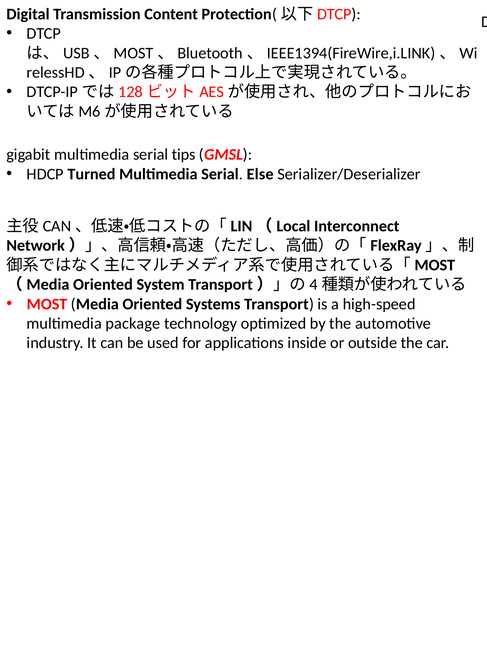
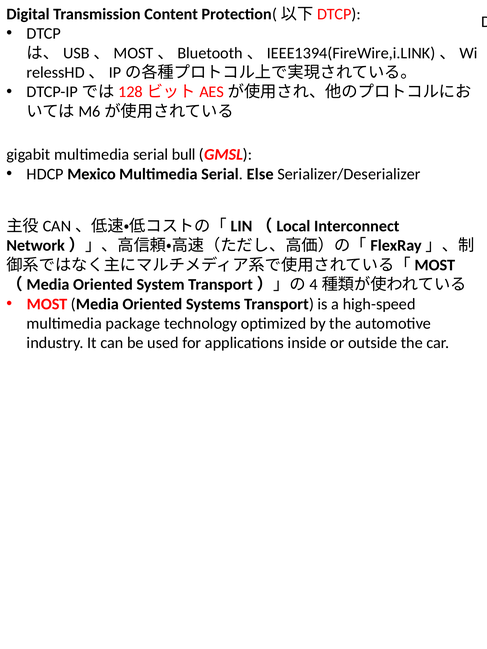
tips: tips -> bull
Turned: Turned -> Mexico
